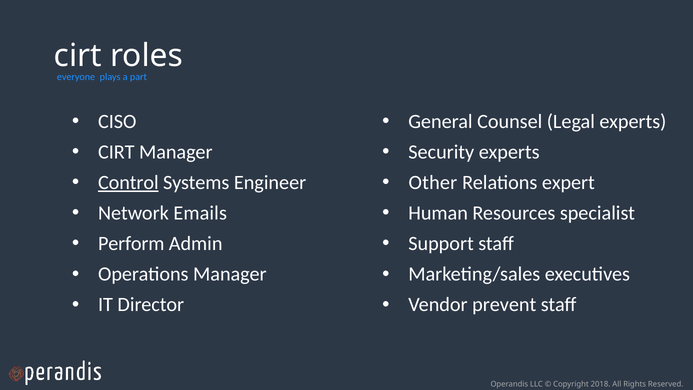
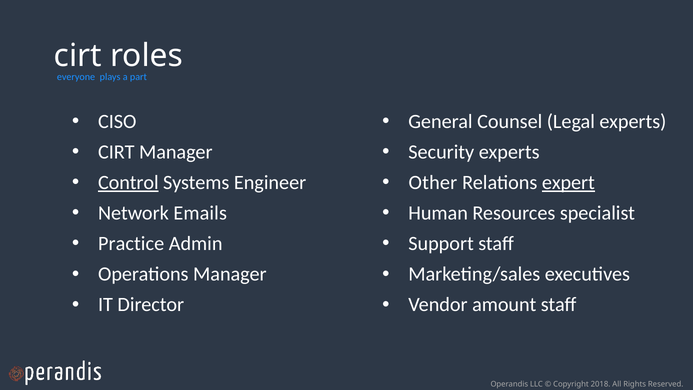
expert underline: none -> present
Perform: Perform -> Practice
prevent: prevent -> amount
